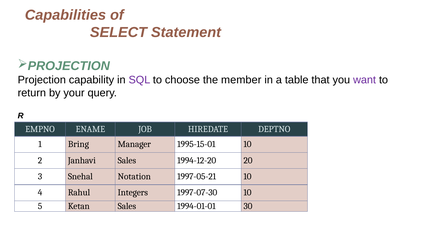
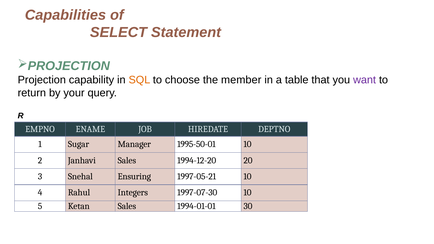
SQL colour: purple -> orange
Bring: Bring -> Sugar
1995-15-01: 1995-15-01 -> 1995-50-01
Notation: Notation -> Ensuring
